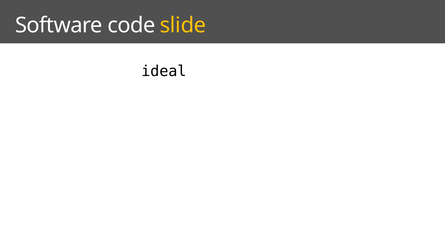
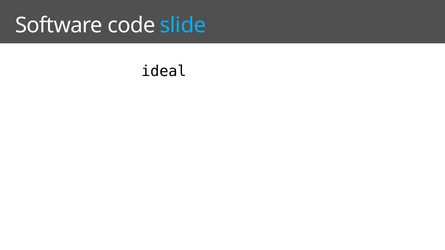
slide at (183, 25) colour: yellow -> light blue
